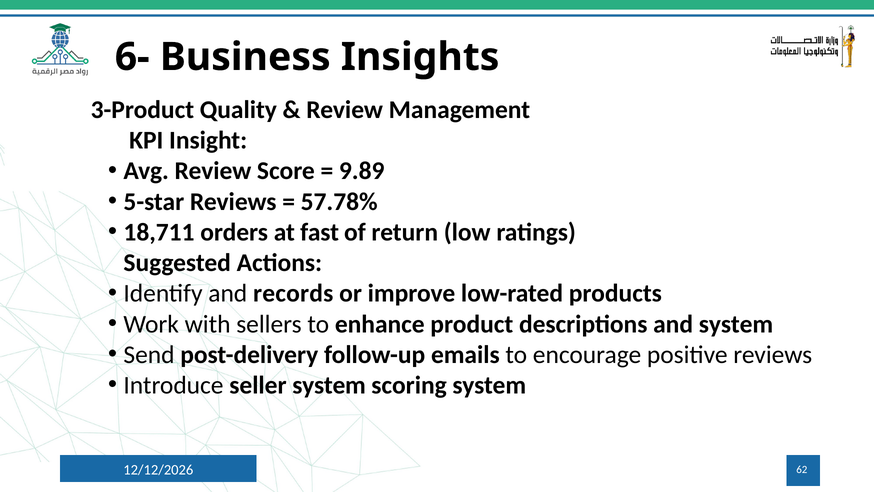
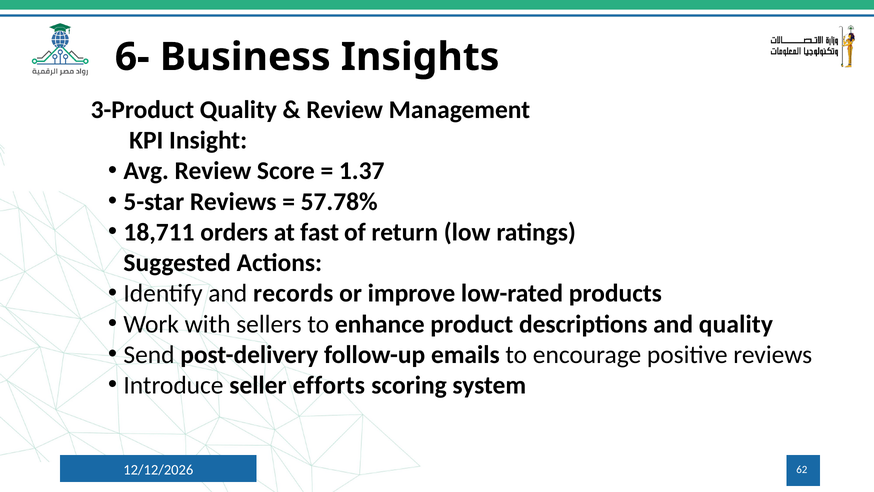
9.89: 9.89 -> 1.37
and system: system -> quality
seller system: system -> efforts
